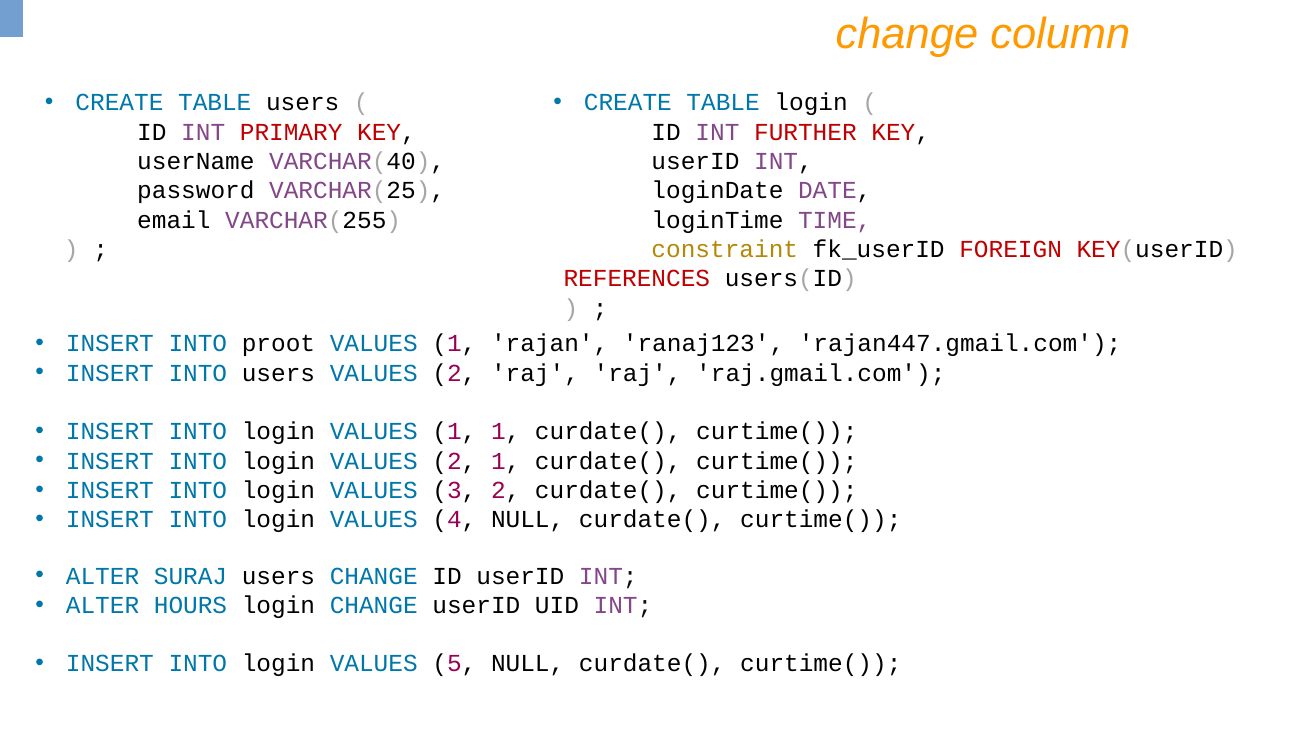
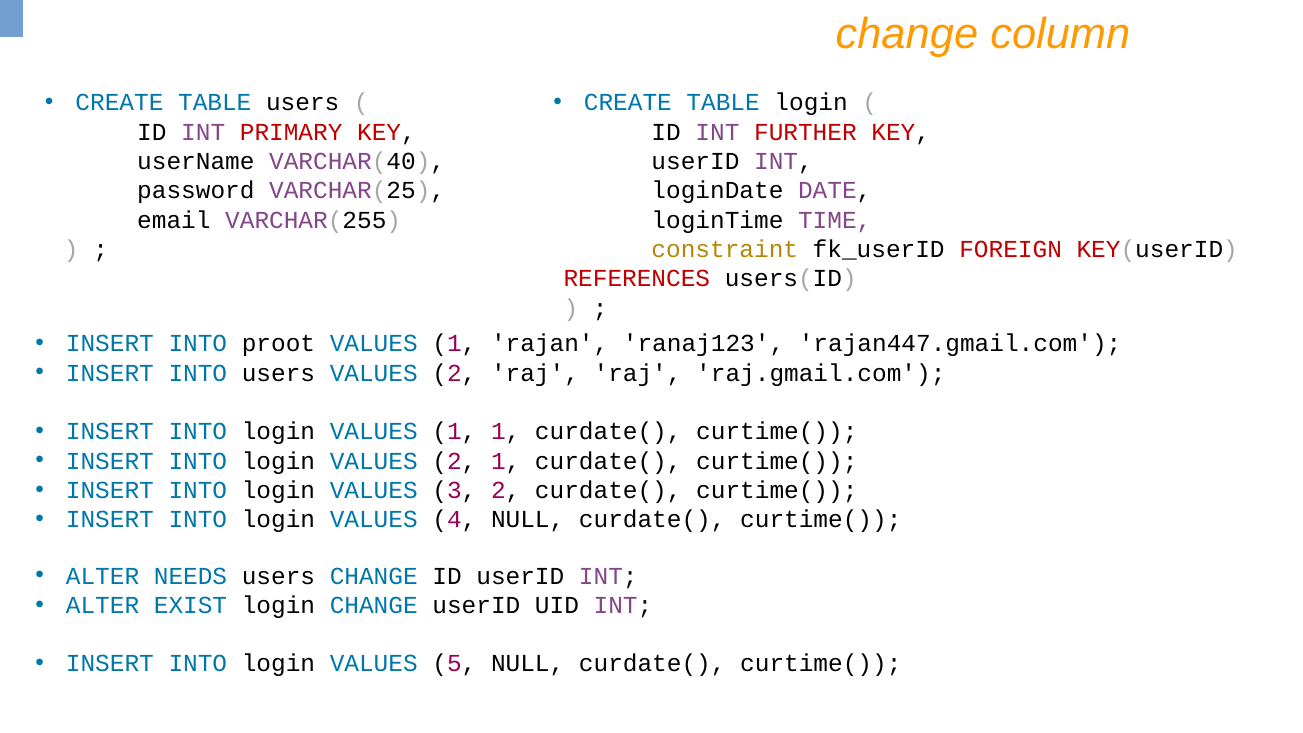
SURAJ: SURAJ -> NEEDS
HOURS: HOURS -> EXIST
